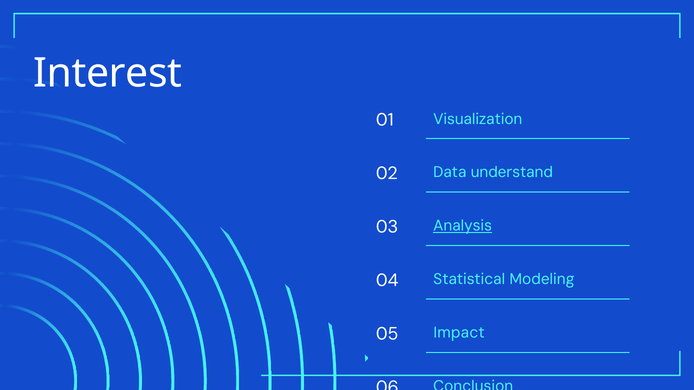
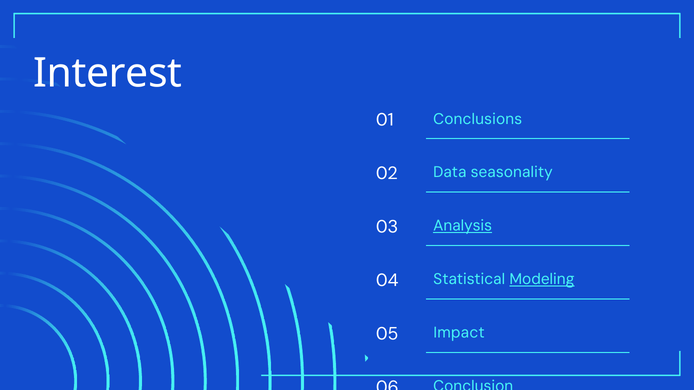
Visualization: Visualization -> Conclusions
understand: understand -> seasonality
Modeling underline: none -> present
